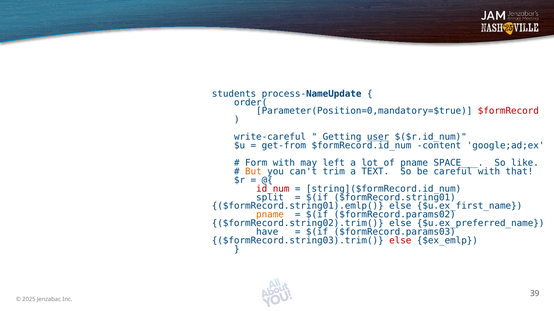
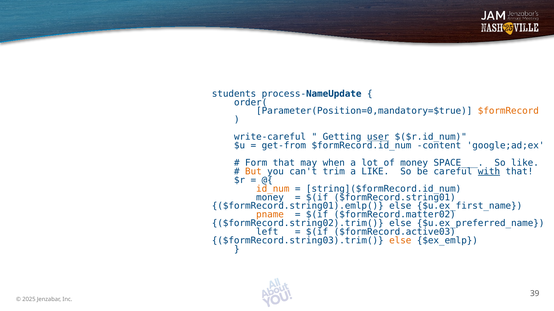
$formRecord colour: red -> orange
Form with: with -> that
left: left -> when
of pname: pname -> money
a TEXT: TEXT -> LIKE
with at (489, 172) underline: none -> present
id_num colour: red -> orange
split at (270, 198): split -> money
$formRecord.params02: $formRecord.params02 -> $formRecord.matter02
have: have -> left
$formRecord.params03: $formRecord.params03 -> $formRecord.active03
else at (400, 241) colour: red -> orange
